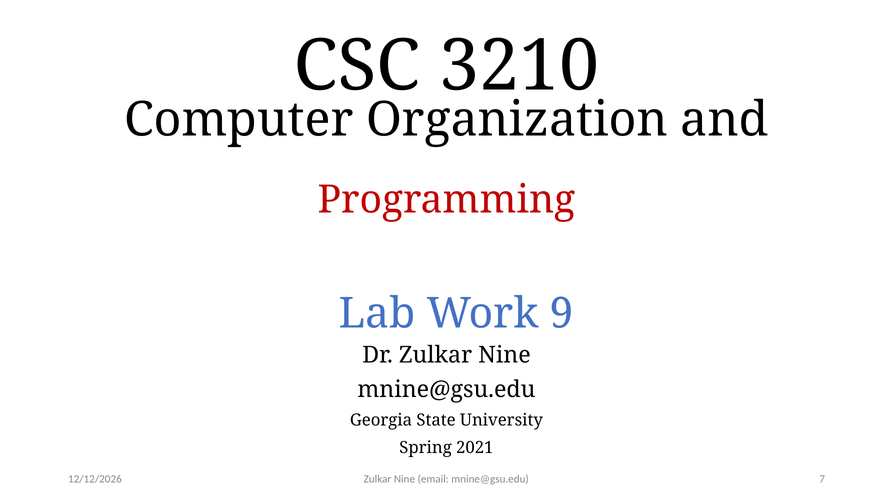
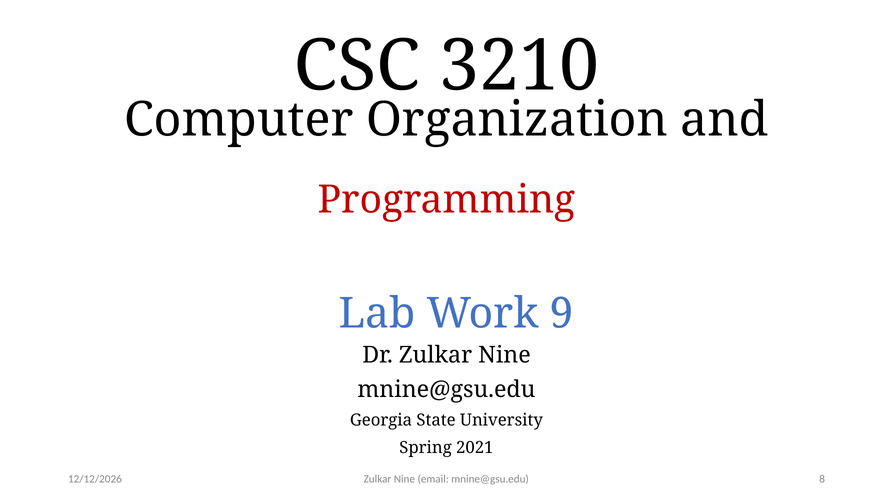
7: 7 -> 8
